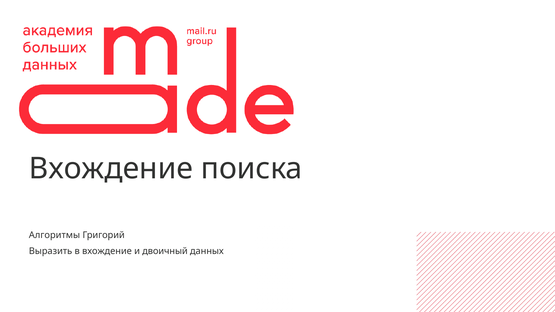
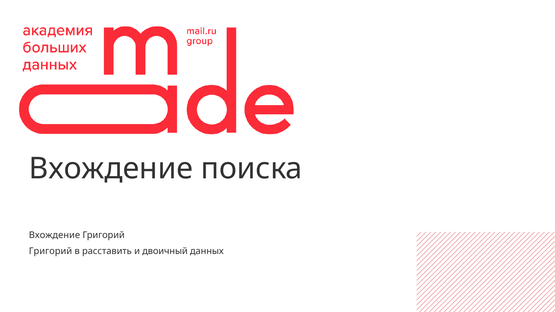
Алгоритмы at (54, 235): Алгоритмы -> Вхождение
Выразить at (51, 251): Выразить -> Григорий
в вхождение: вхождение -> расставить
